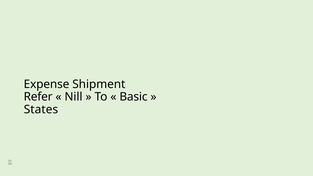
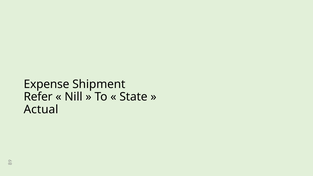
Basic: Basic -> State
States: States -> Actual
